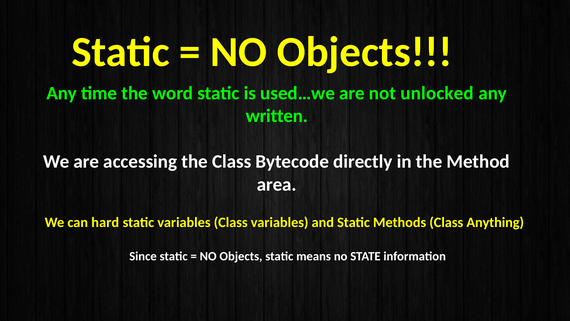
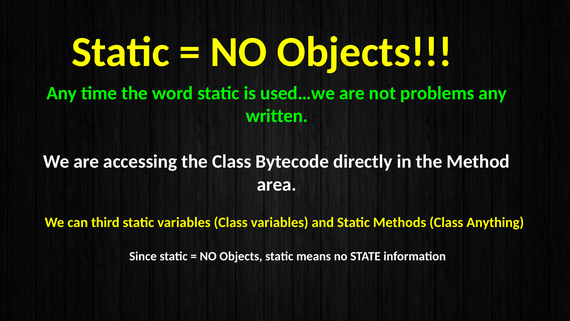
unlocked: unlocked -> problems
hard: hard -> third
